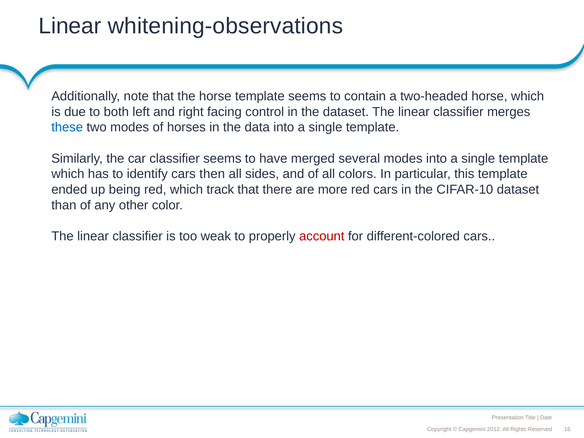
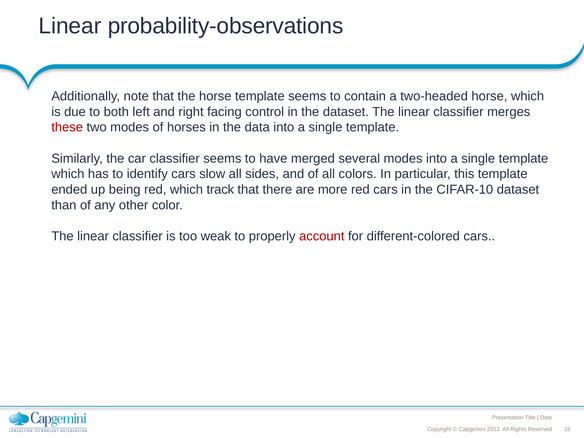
whitening-observations: whitening-observations -> probability-observations
these colour: blue -> red
then: then -> slow
